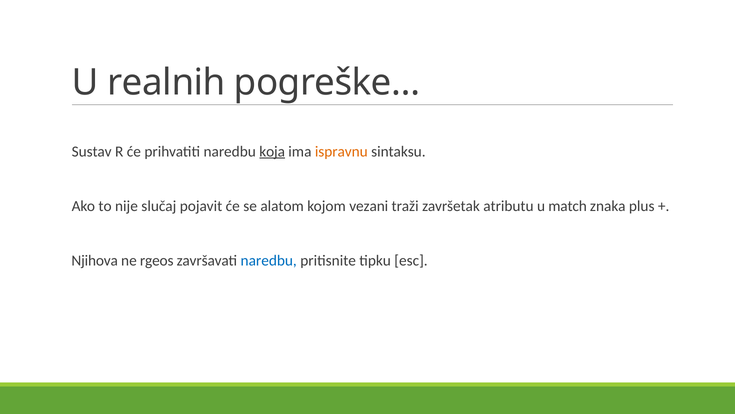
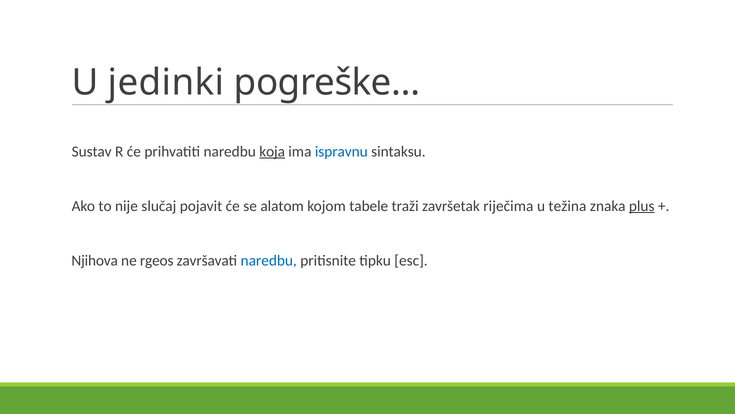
realnih: realnih -> jedinki
ispravnu colour: orange -> blue
vezani: vezani -> tabele
atributu: atributu -> riječima
match: match -> težina
plus underline: none -> present
